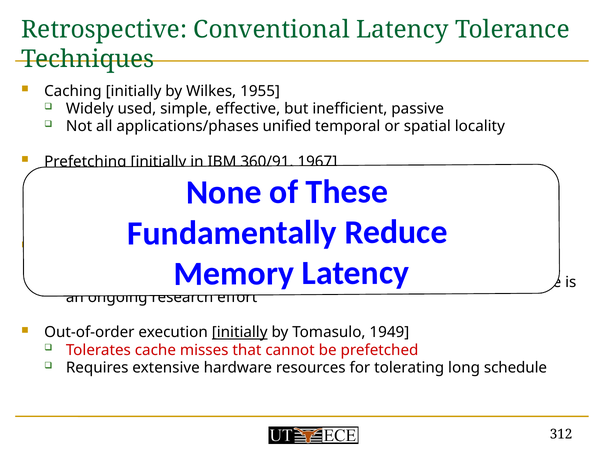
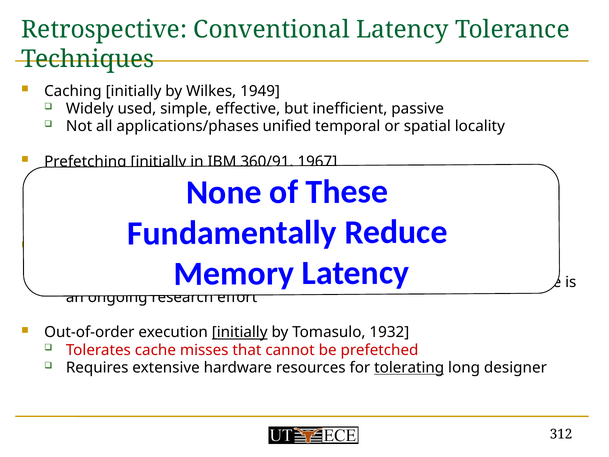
1955: 1955 -> 1949
1949: 1949 -> 1932
tolerating underline: none -> present
schedule: schedule -> designer
